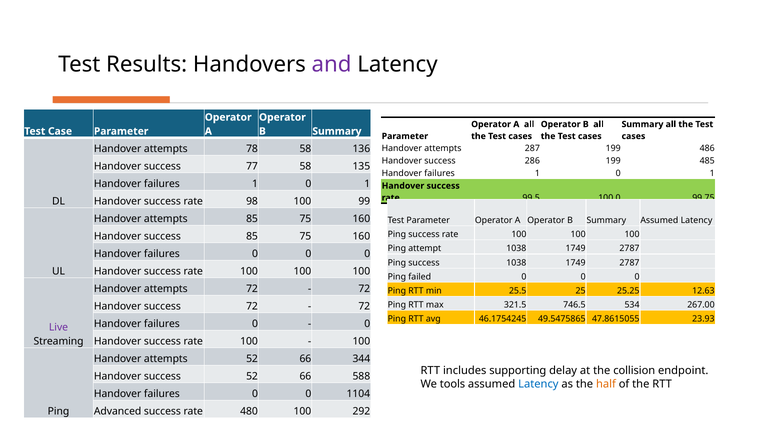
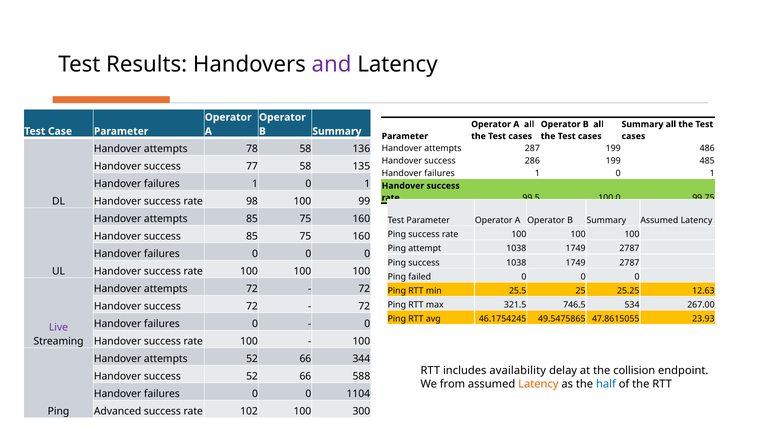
supporting: supporting -> availability
tools: tools -> from
Latency at (538, 384) colour: blue -> orange
half colour: orange -> blue
480: 480 -> 102
292: 292 -> 300
